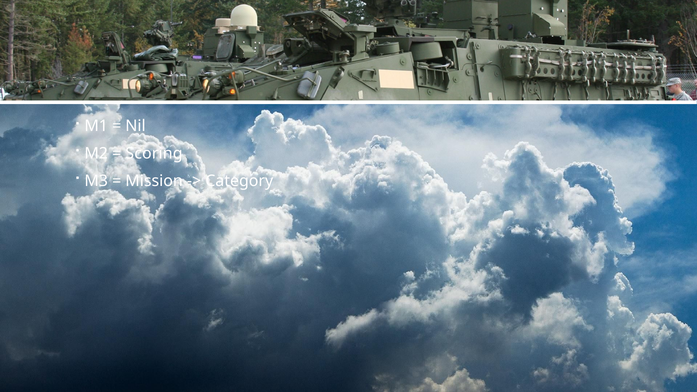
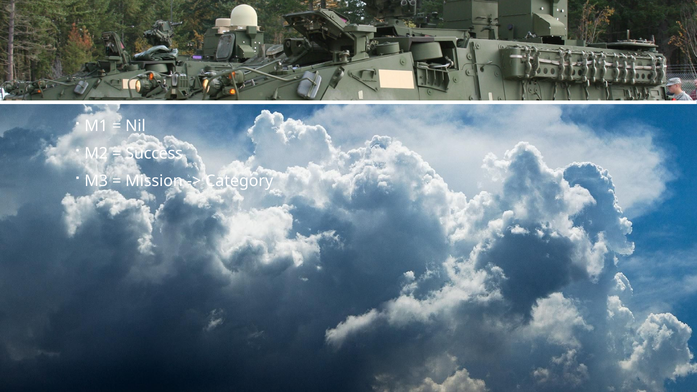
Scoring: Scoring -> Success
